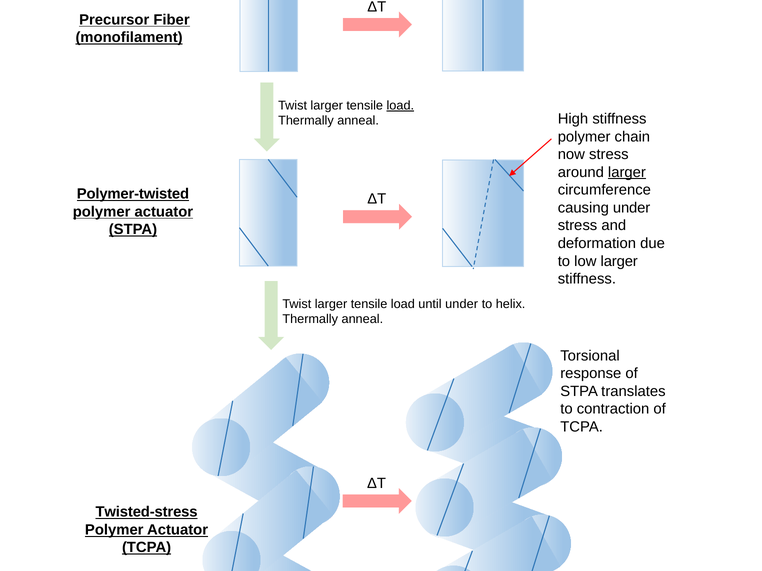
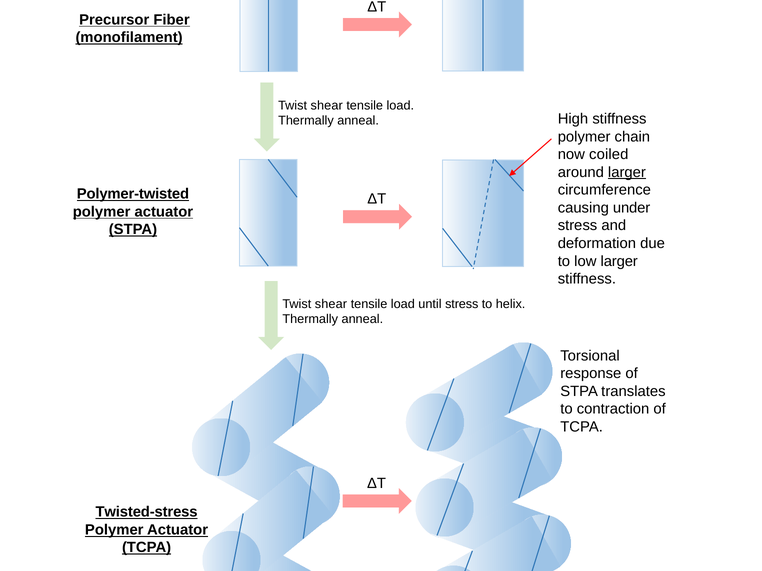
larger at (327, 106): larger -> shear
load at (400, 106) underline: present -> none
now stress: stress -> coiled
larger at (331, 304): larger -> shear
until under: under -> stress
